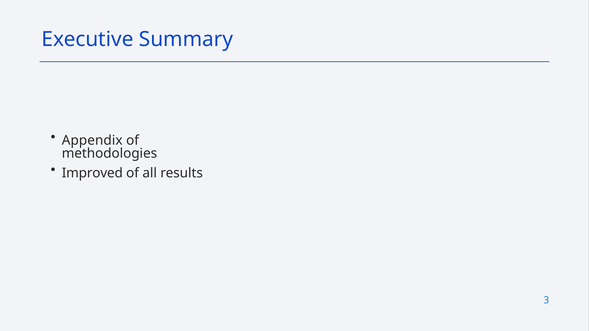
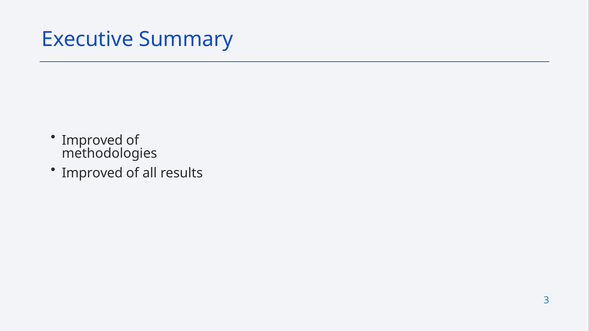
Appendix at (92, 140): Appendix -> Improved
